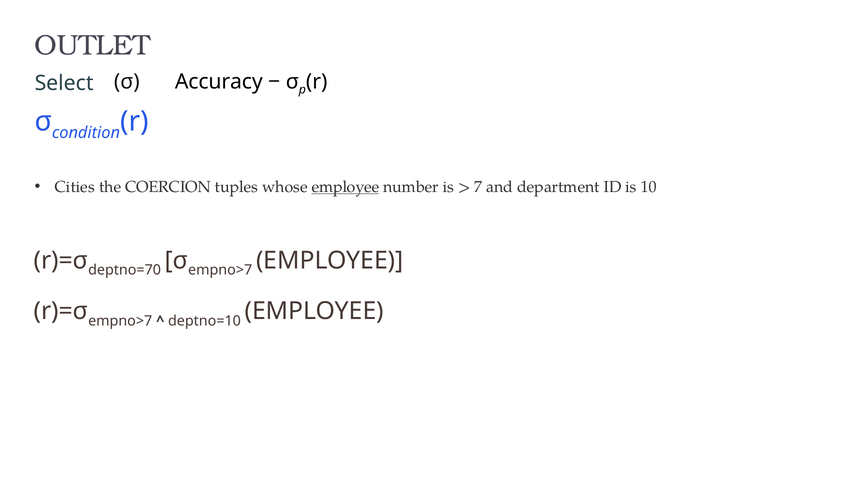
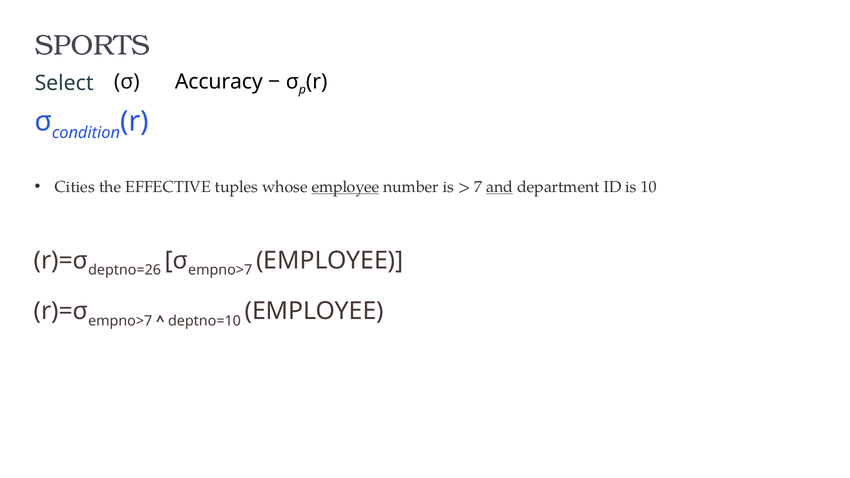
OUTLET: OUTLET -> SPORTS
COERCION: COERCION -> EFFECTIVE
and underline: none -> present
deptno=70: deptno=70 -> deptno=26
